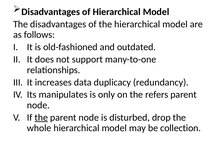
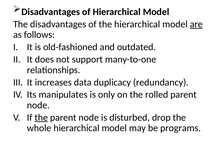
are underline: none -> present
refers: refers -> rolled
collection: collection -> programs
